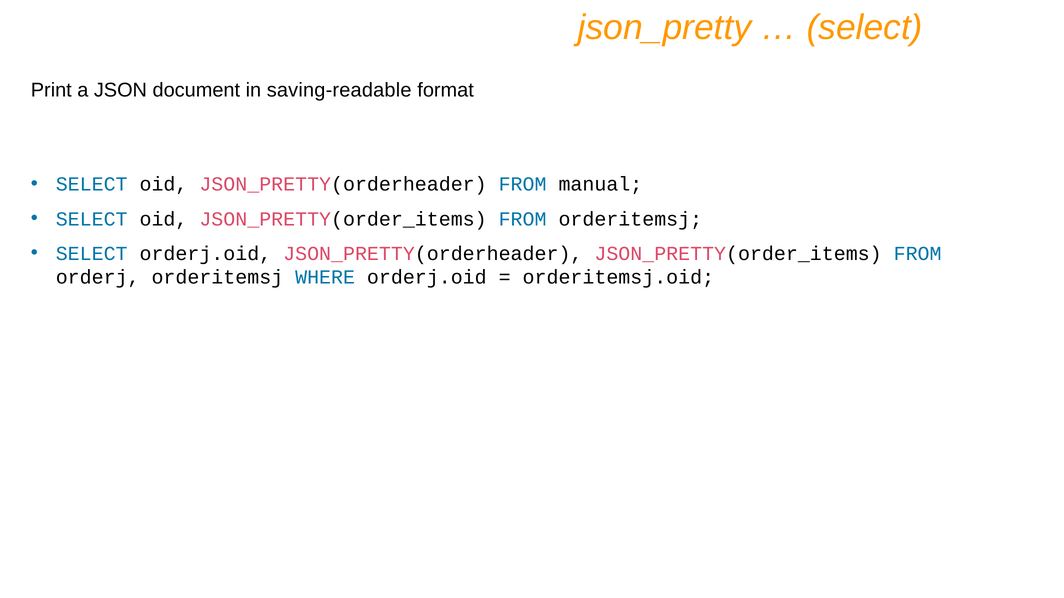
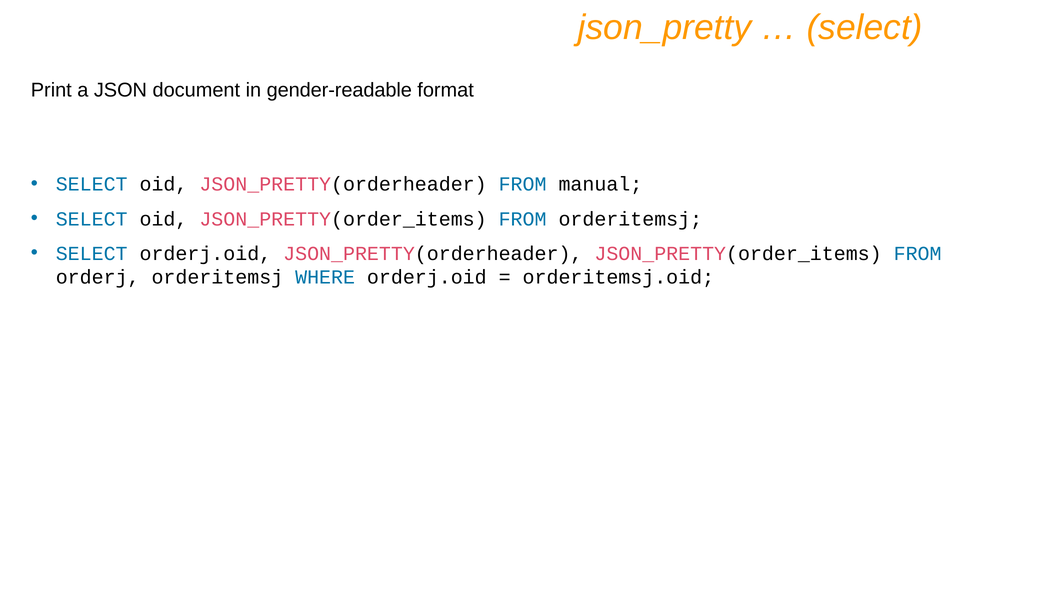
saving-readable: saving-readable -> gender-readable
